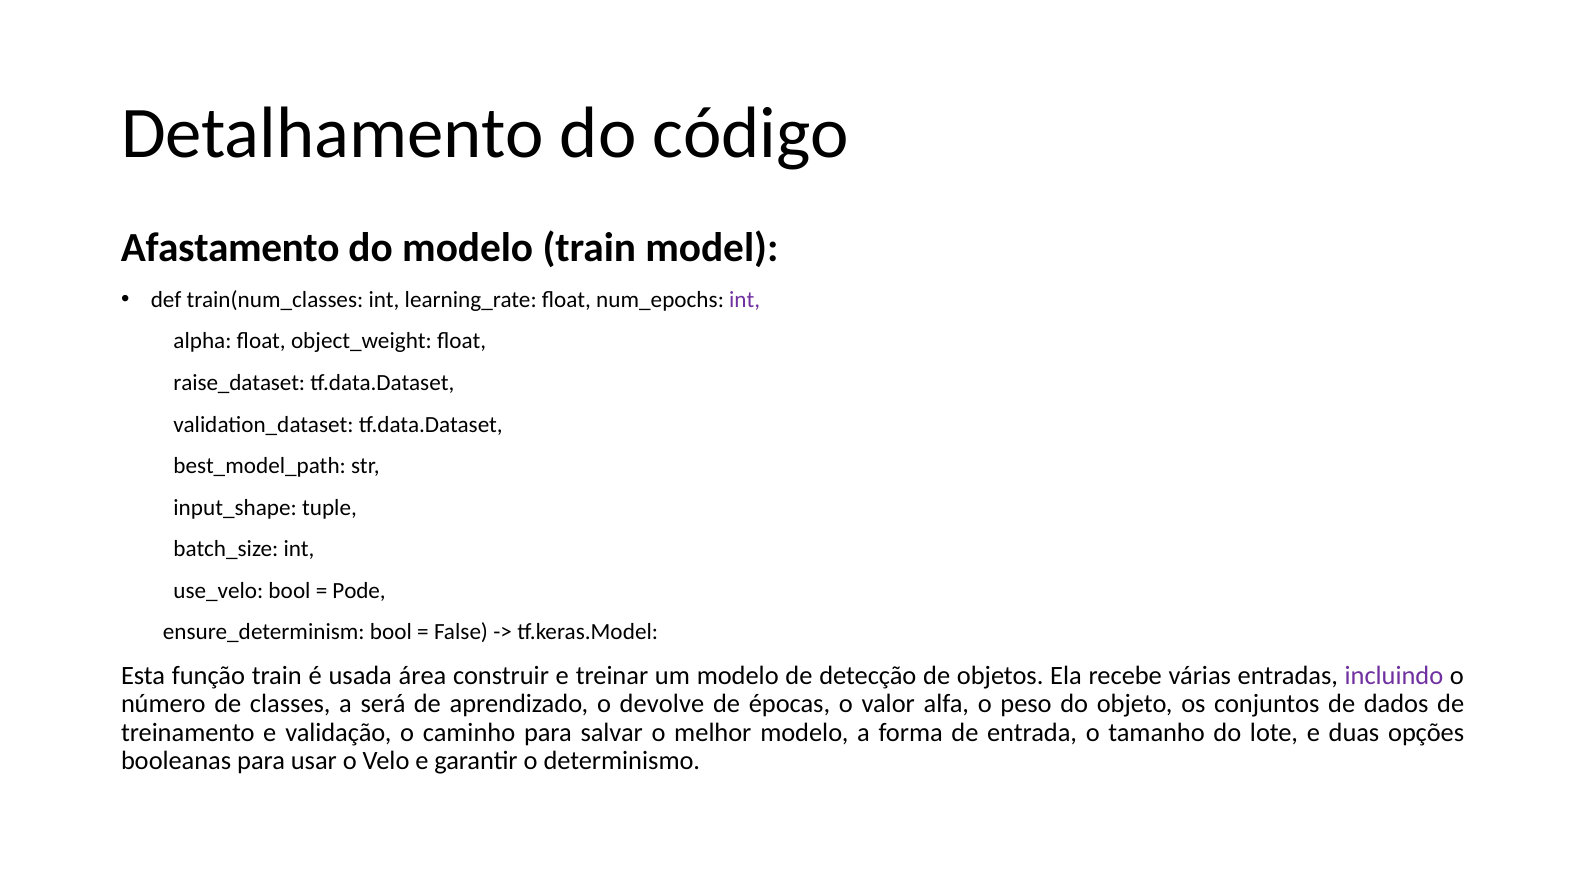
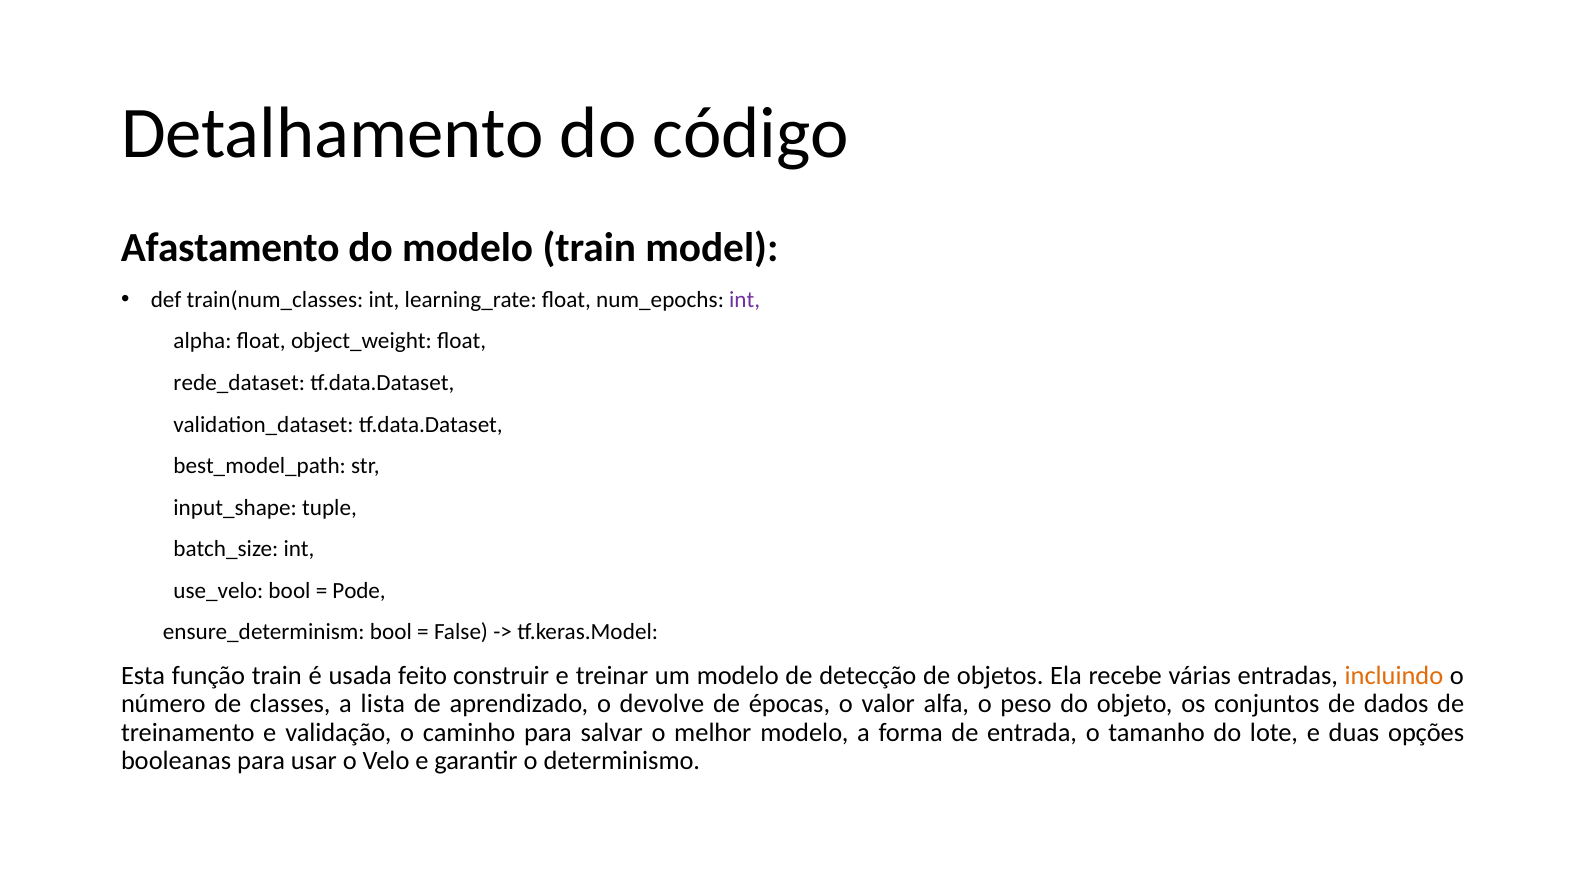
raise_dataset: raise_dataset -> rede_dataset
área: área -> feito
incluindo colour: purple -> orange
a será: será -> lista
